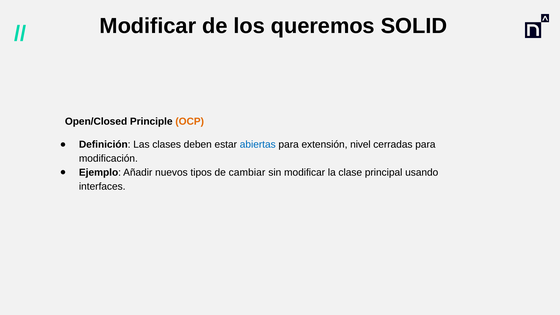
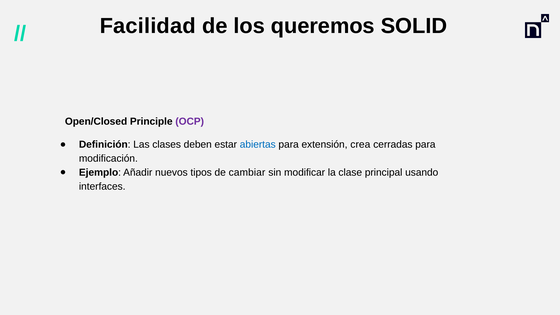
Modificar at (148, 26): Modificar -> Facilidad
OCP colour: orange -> purple
nivel: nivel -> crea
